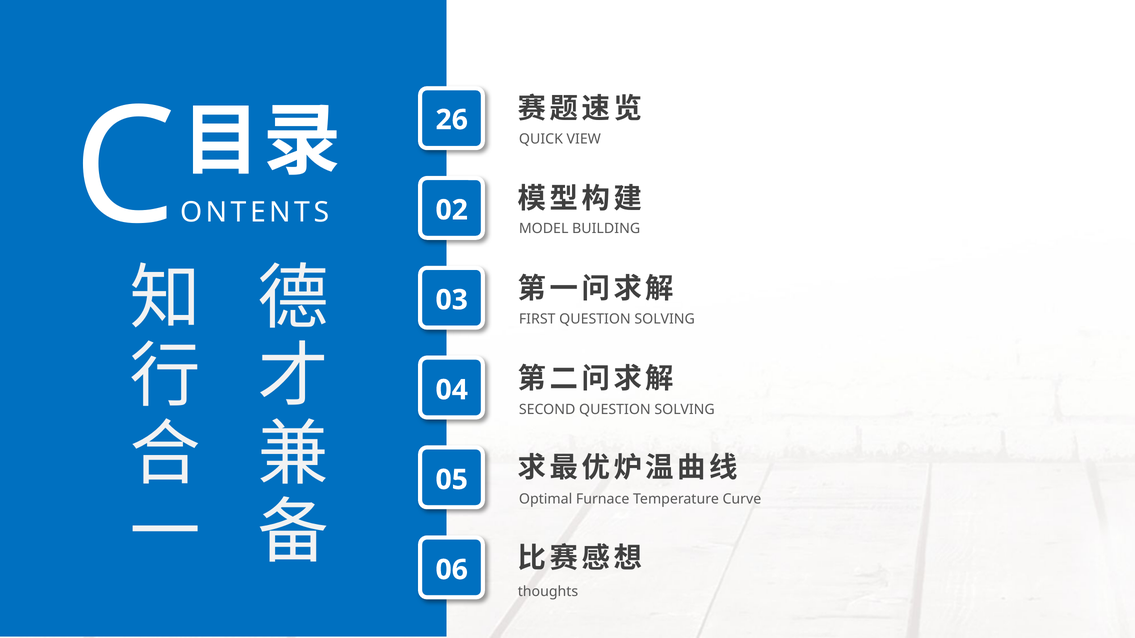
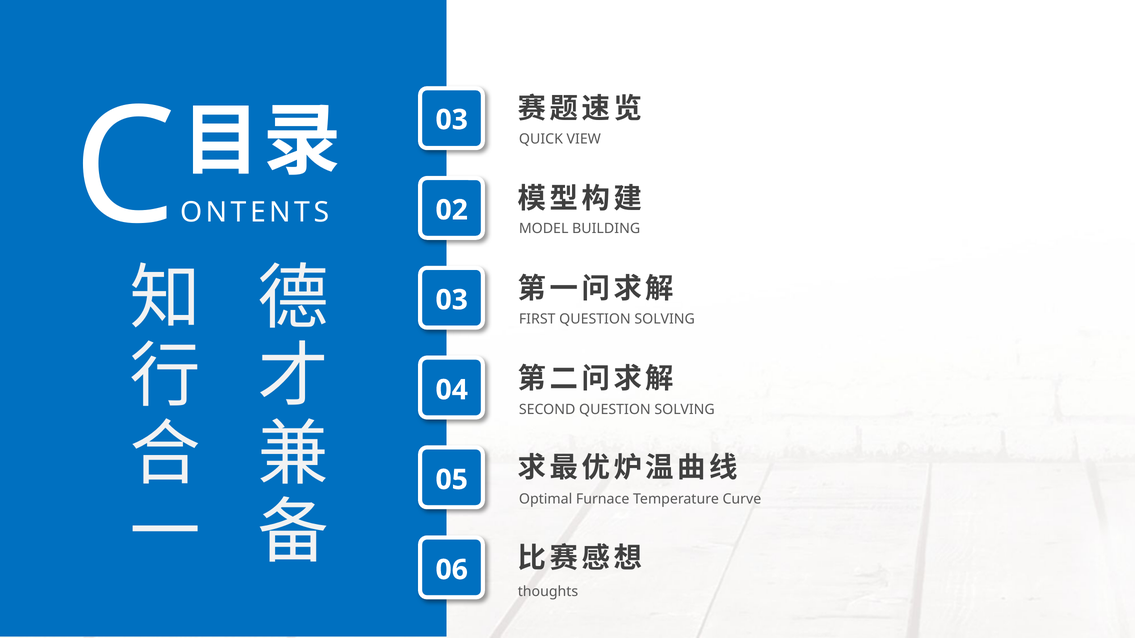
26 at (452, 120): 26 -> 03
